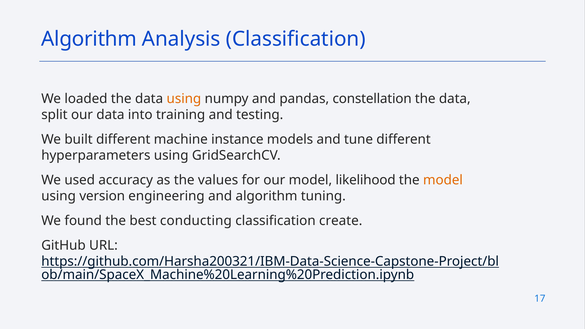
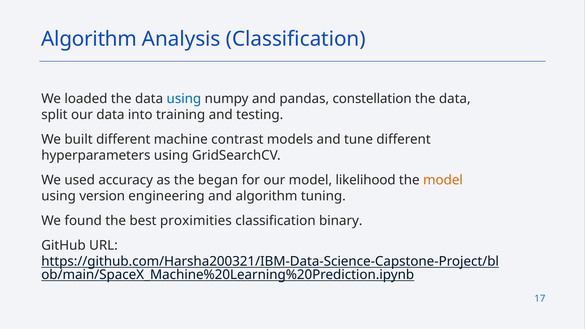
using at (184, 99) colour: orange -> blue
instance: instance -> contrast
values: values -> began
conducting: conducting -> proximities
create: create -> binary
